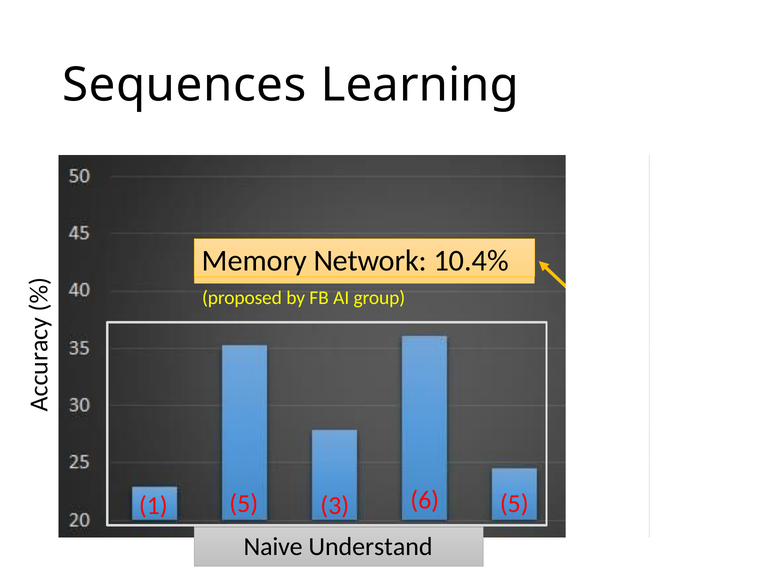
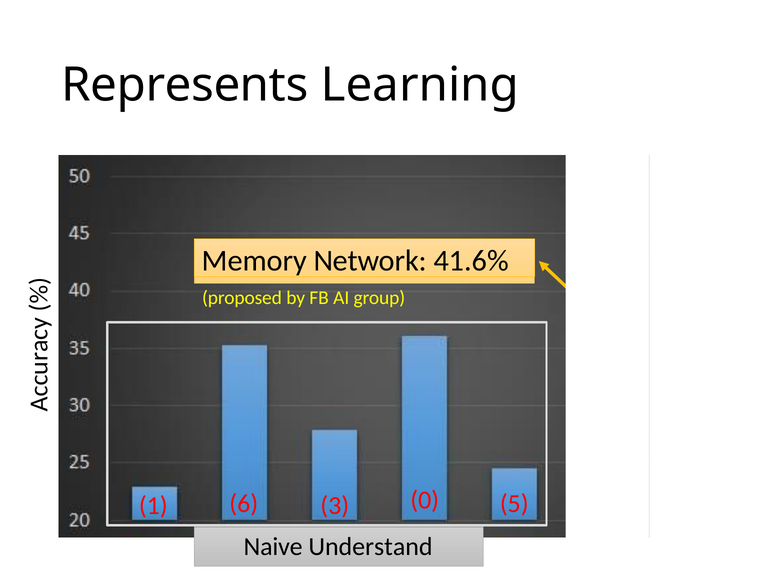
Sequences: Sequences -> Represents
10.4%: 10.4% -> 41.6%
1 5: 5 -> 6
3 6: 6 -> 0
